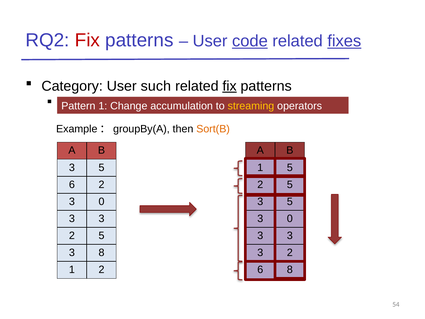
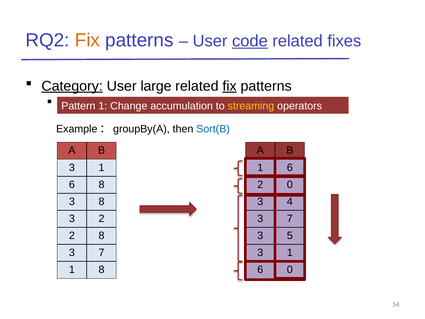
Fix at (87, 40) colour: red -> orange
fixes underline: present -> none
Category underline: none -> present
such: such -> large
Sort(B colour: orange -> blue
5 at (101, 167): 5 -> 1
5 at (290, 167): 5 -> 6
6 2: 2 -> 8
5 at (290, 184): 5 -> 0
0 at (101, 201): 0 -> 8
5 at (290, 201): 5 -> 4
3 at (101, 218): 3 -> 2
0 at (290, 218): 0 -> 7
5 at (101, 235): 5 -> 8
3 at (290, 235): 3 -> 5
8 at (101, 252): 8 -> 7
2 at (290, 252): 2 -> 1
1 2: 2 -> 8
6 8: 8 -> 0
